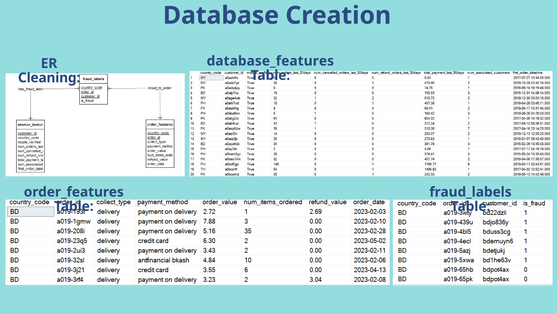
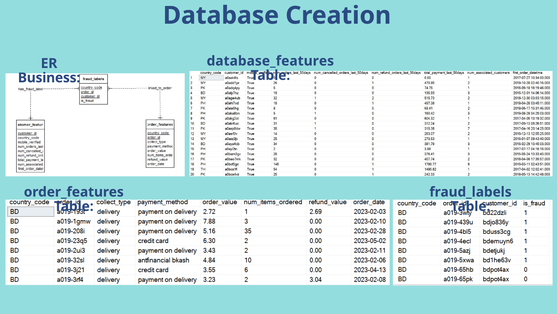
Cleaning: Cleaning -> Business
